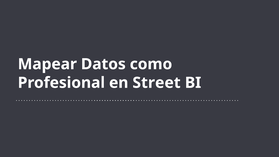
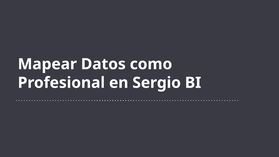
Street: Street -> Sergio
